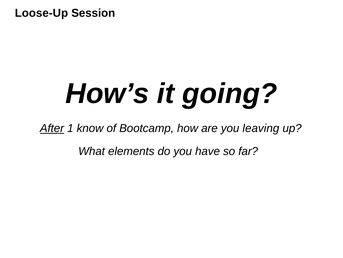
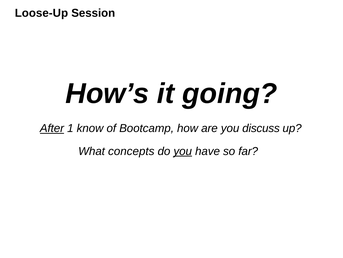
leaving: leaving -> discuss
elements: elements -> concepts
you at (183, 151) underline: none -> present
